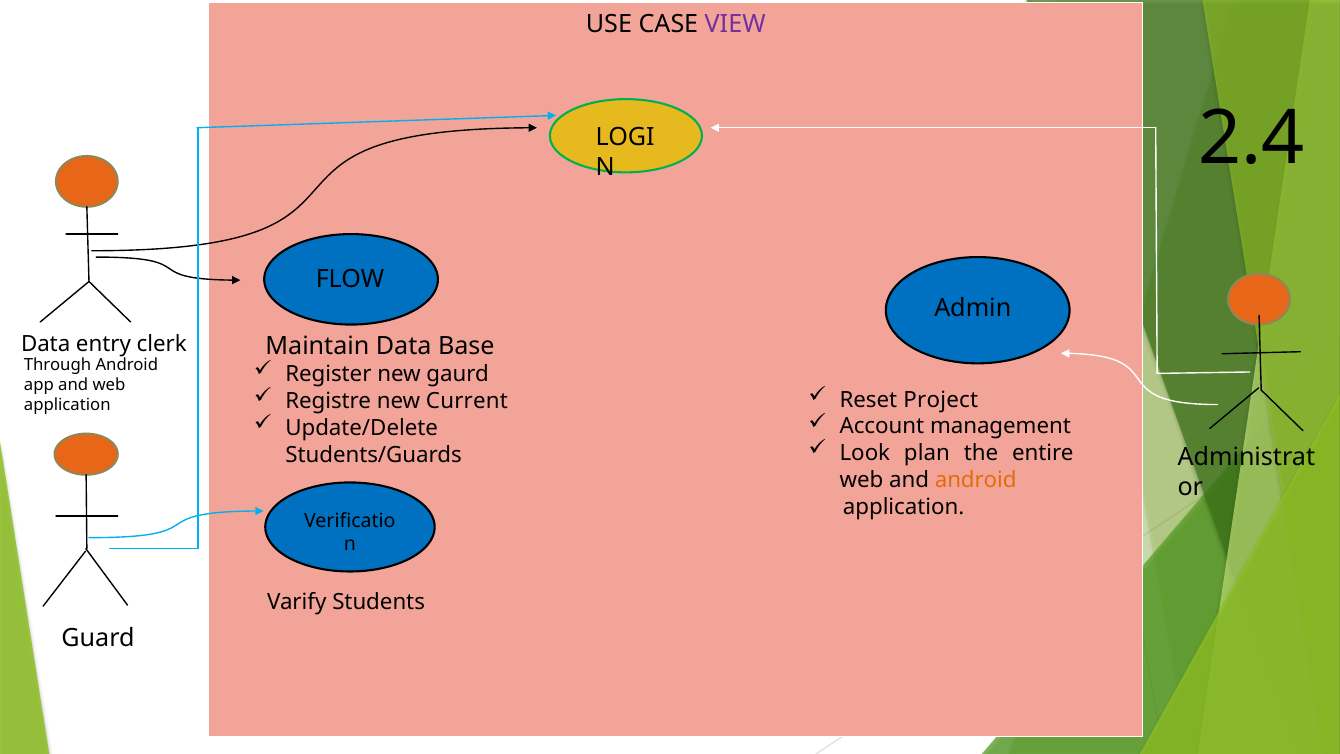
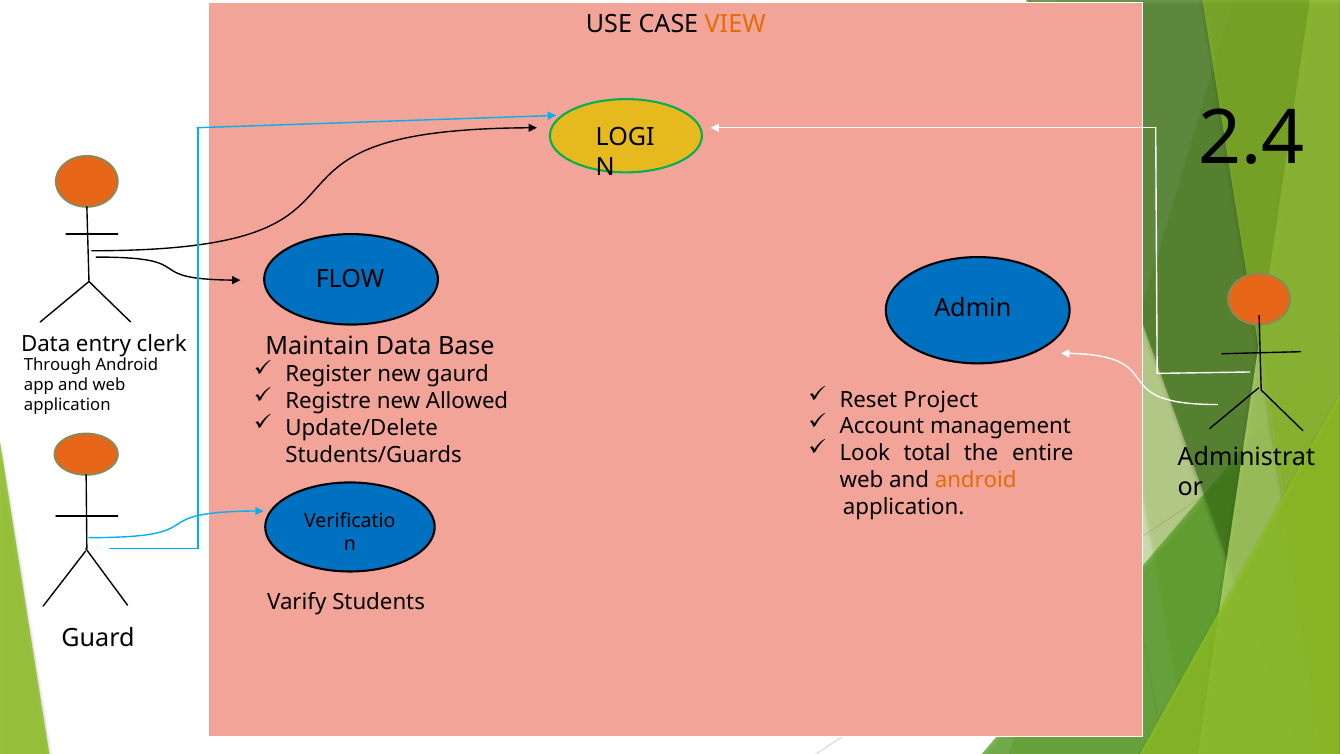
VIEW colour: purple -> orange
Current: Current -> Allowed
plan: plan -> total
